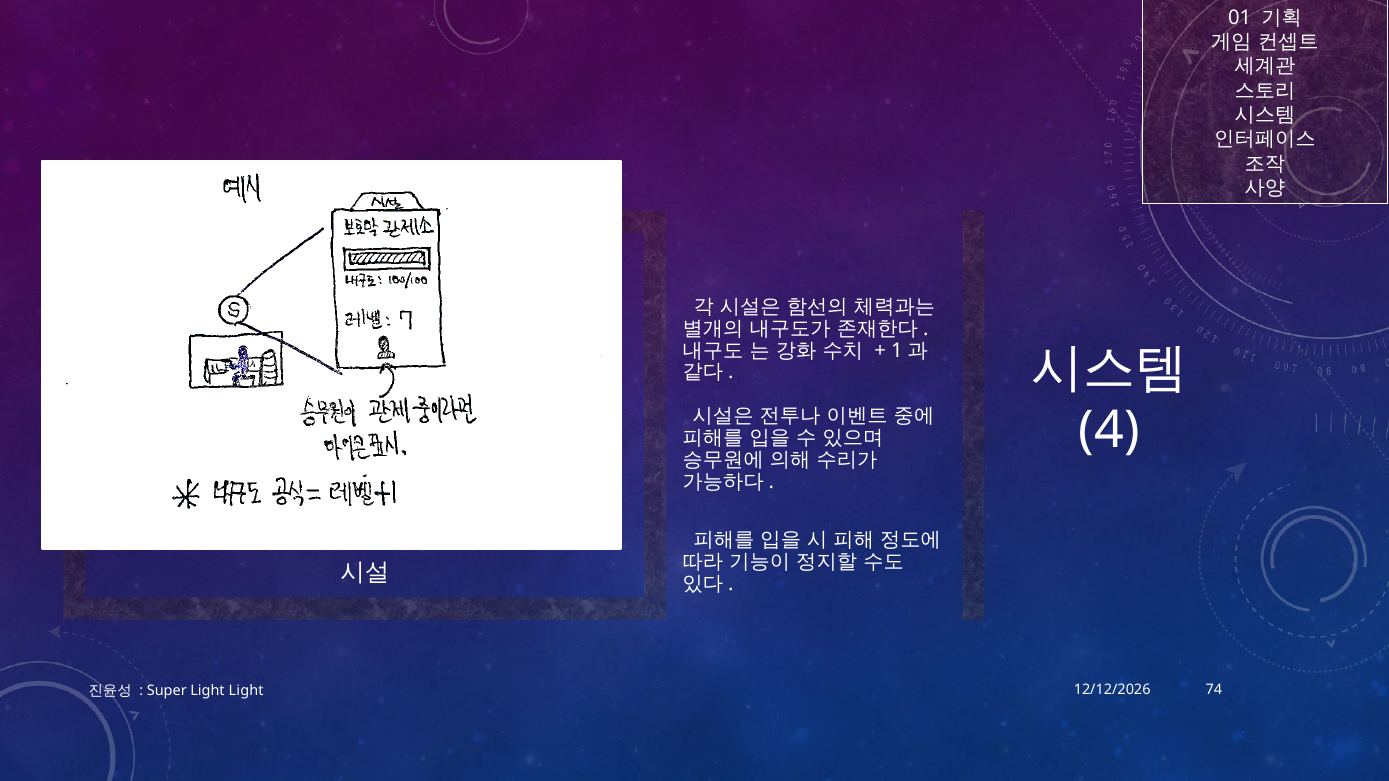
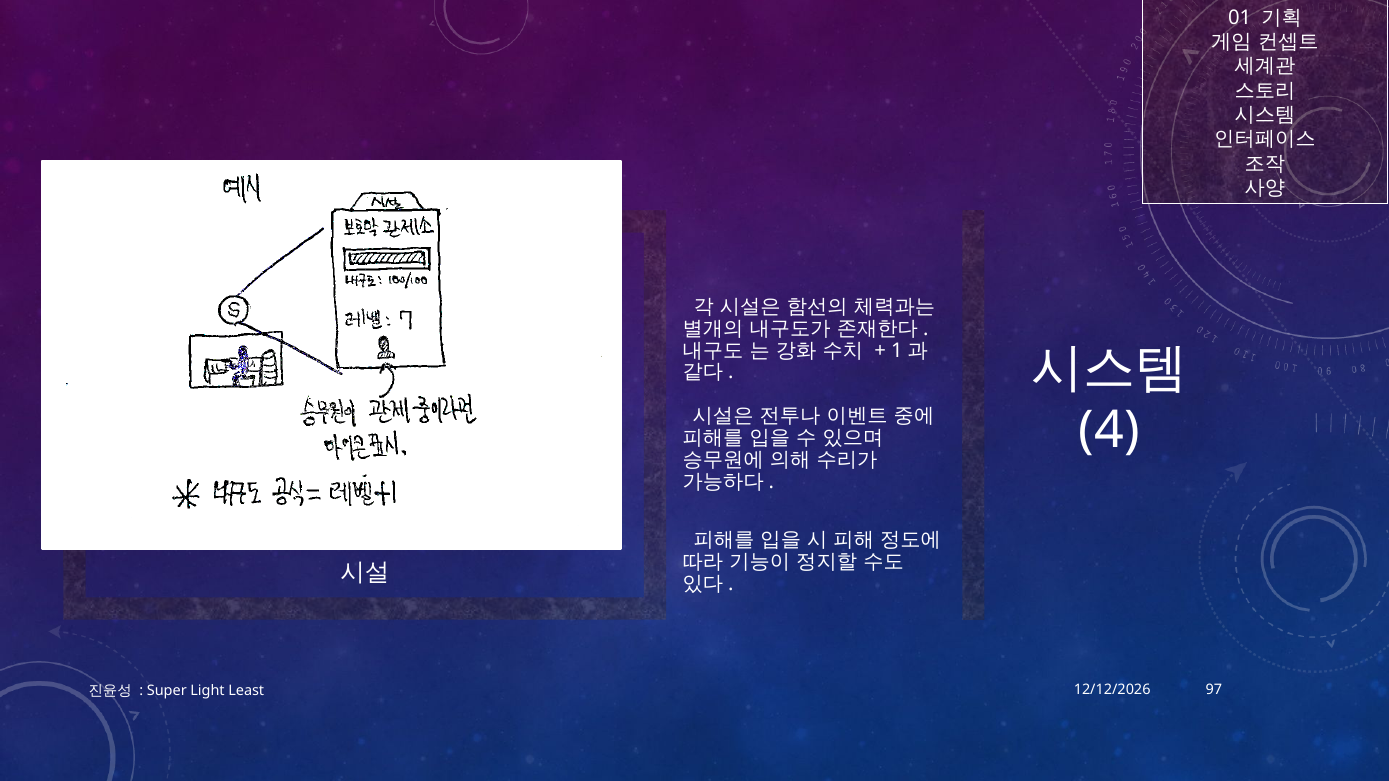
Light Light: Light -> Least
74: 74 -> 97
